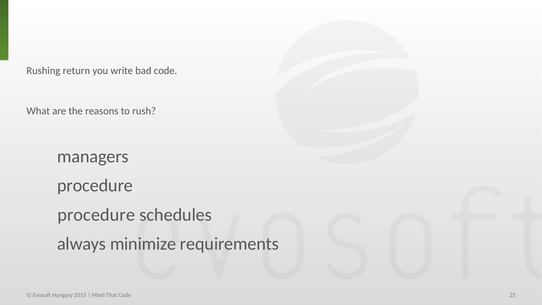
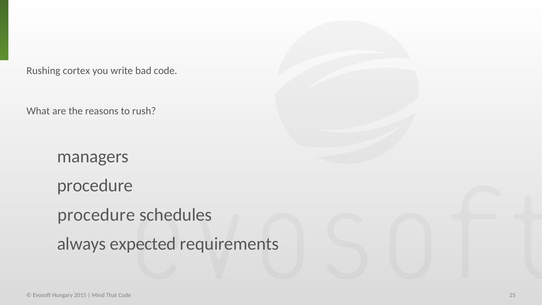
return: return -> cortex
minimize: minimize -> expected
